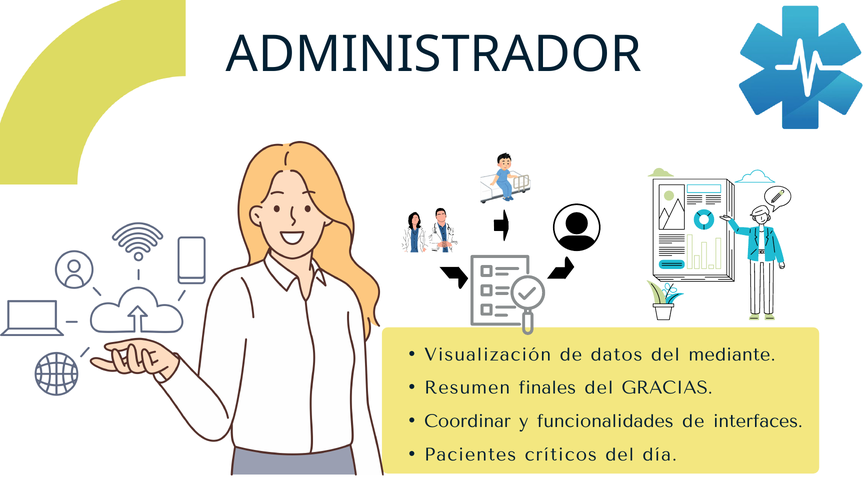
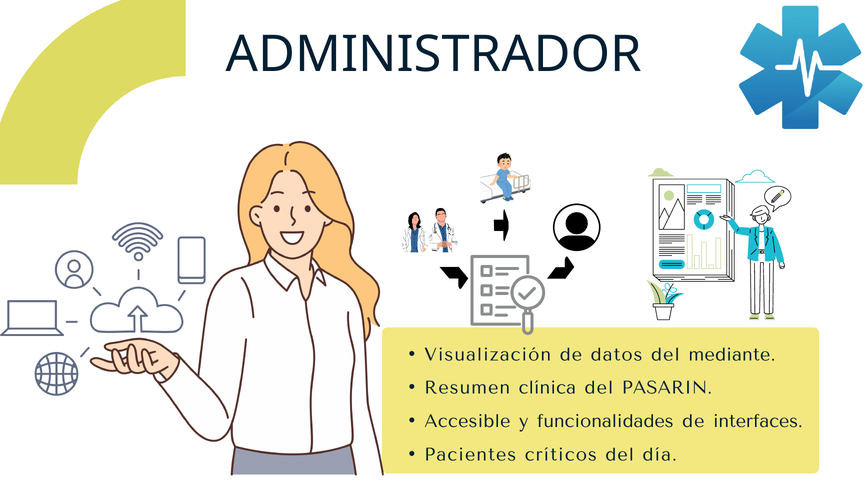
finales: finales -> clínica
GRACIAS: GRACIAS -> PASARIN
Coordinar: Coordinar -> Accesible
